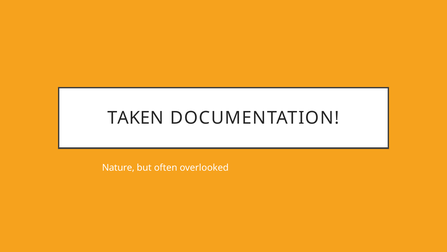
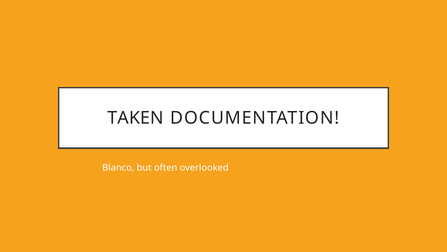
Nature: Nature -> Blanco
